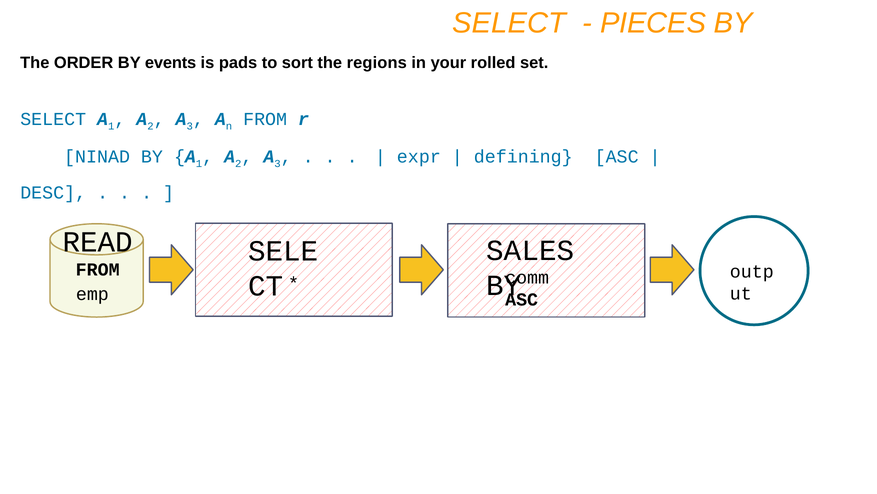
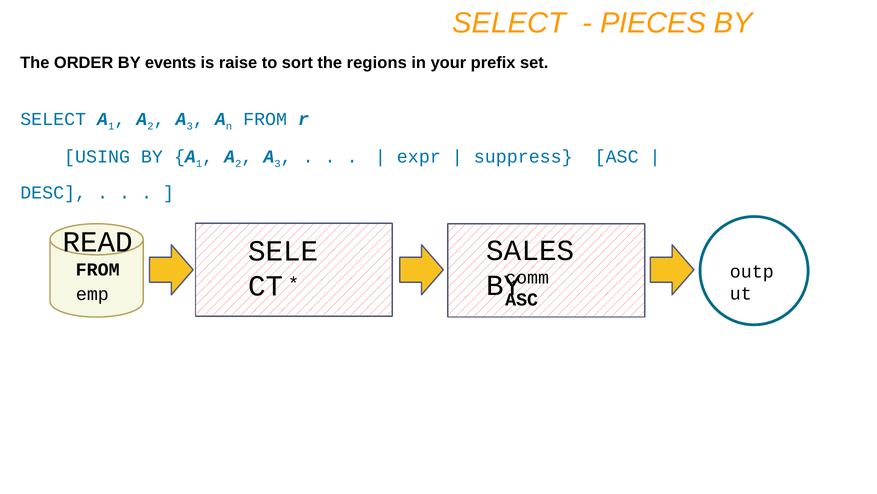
pads: pads -> raise
rolled: rolled -> prefix
NINAD: NINAD -> USING
defining: defining -> suppress
